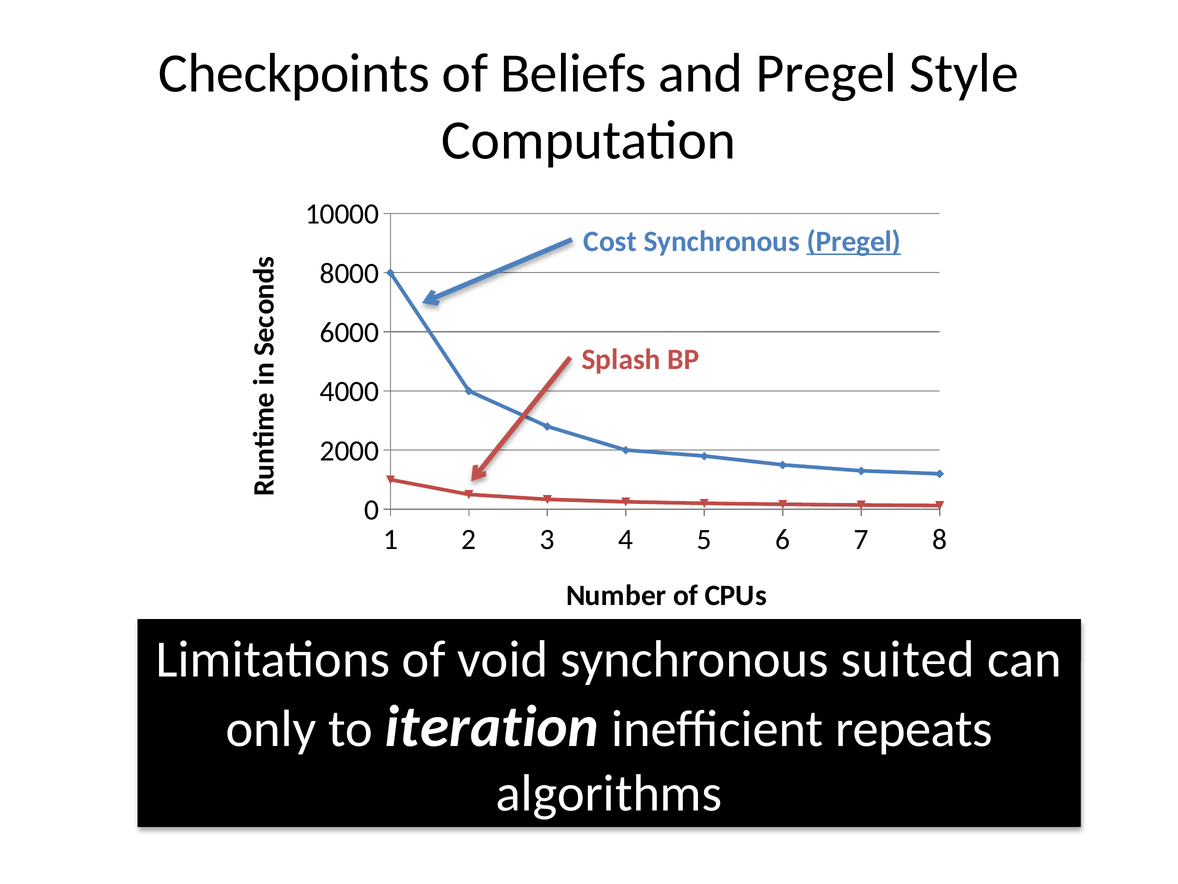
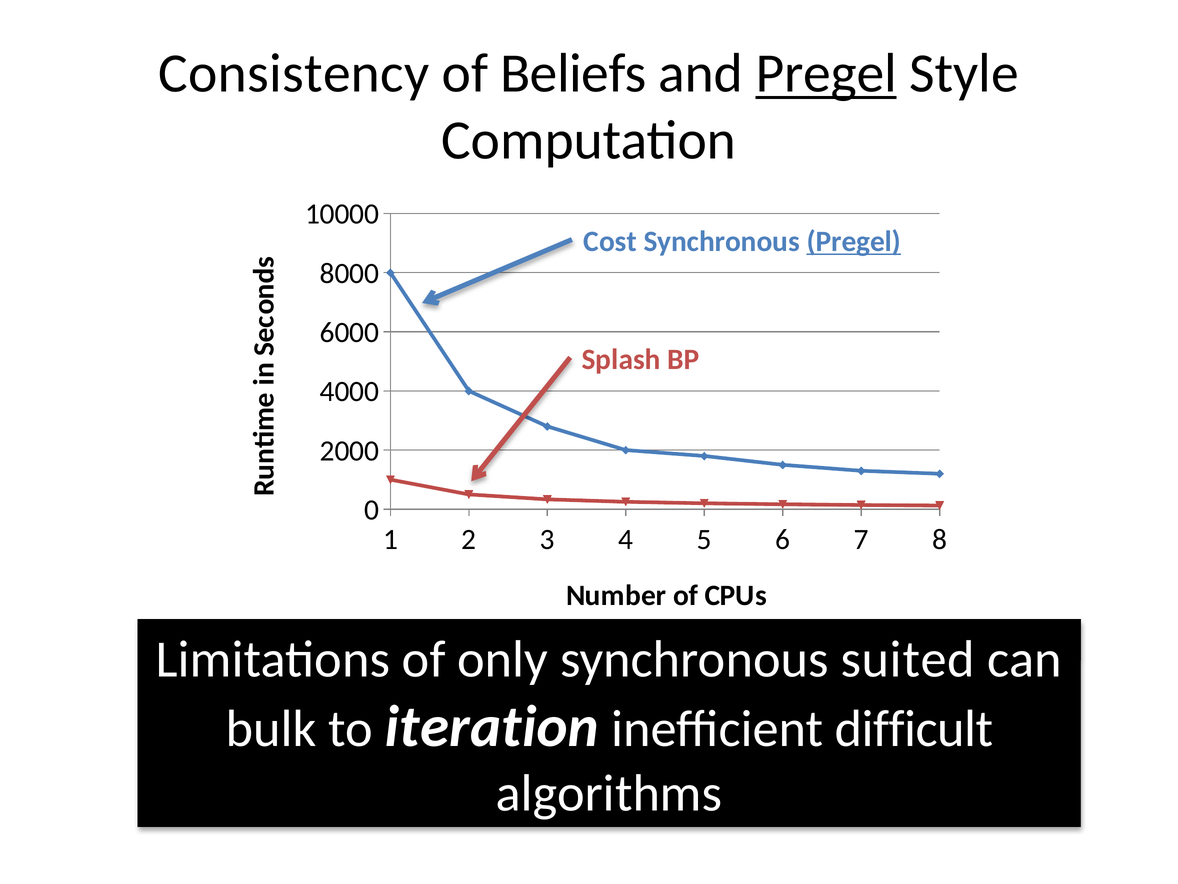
Checkpoints: Checkpoints -> Consistency
Pregel at (826, 74) underline: none -> present
void: void -> only
only: only -> bulk
repeats: repeats -> difficult
